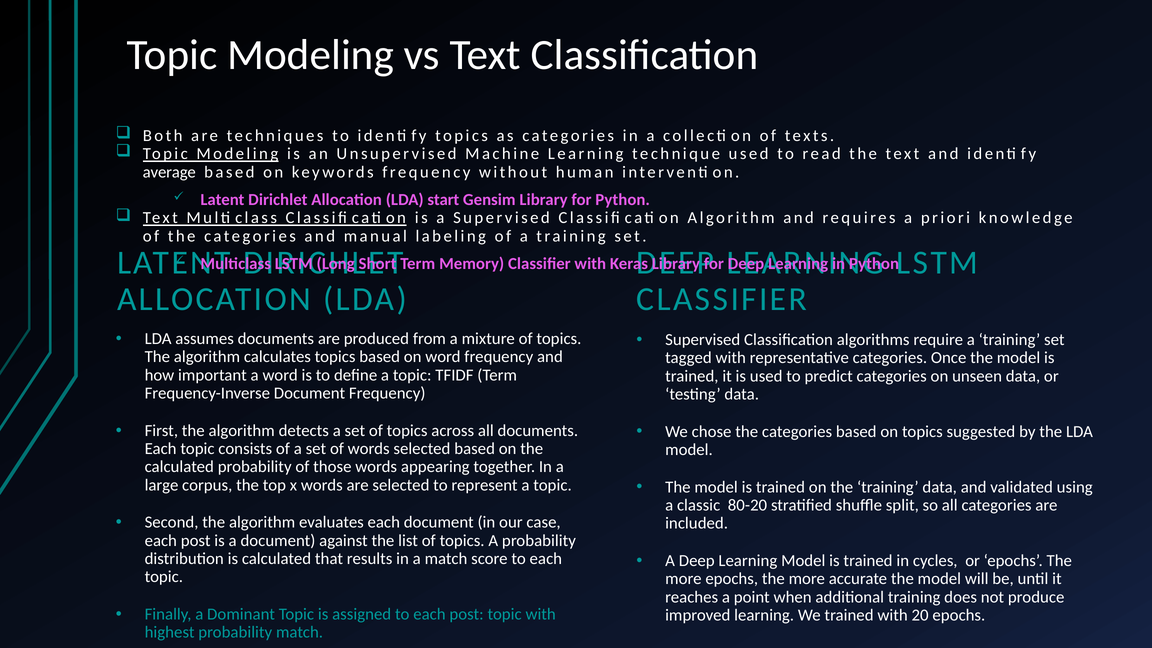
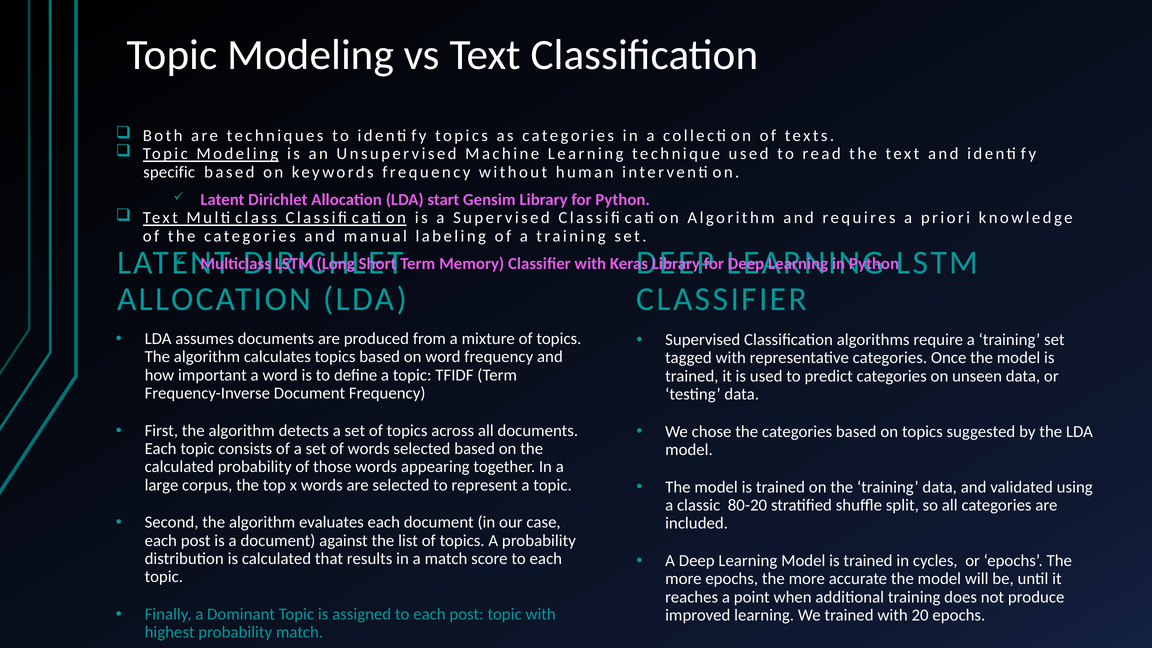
average: average -> specific
